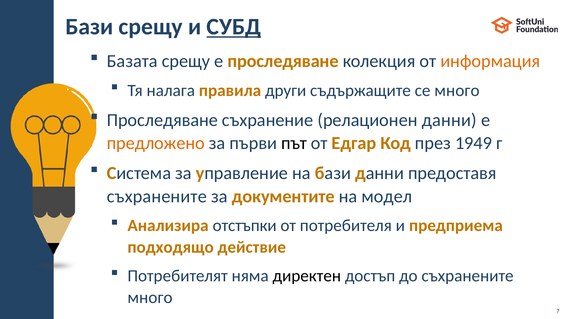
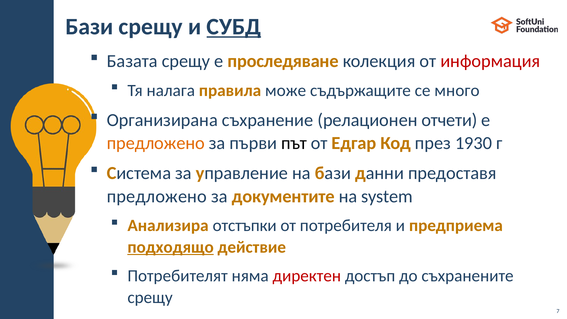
информация colour: orange -> red
други: други -> може
Проследяване at (162, 120): Проследяване -> Организирана
релационен данни: данни -> отчети
1949: 1949 -> 1930
съхранените at (157, 196): съхранените -> предложено
модел: модел -> system
подходящо underline: none -> present
директен colour: black -> red
много at (150, 297): много -> срещу
